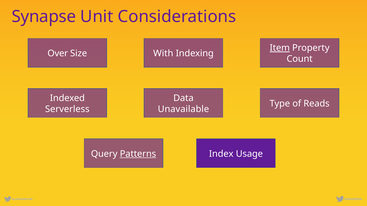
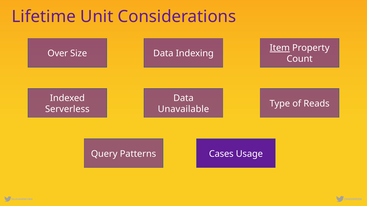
Synapse: Synapse -> Lifetime
With at (163, 54): With -> Data
Patterns underline: present -> none
Index: Index -> Cases
